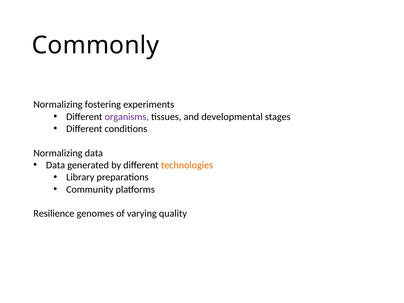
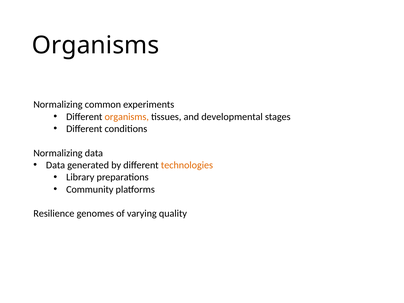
Commonly at (95, 45): Commonly -> Organisms
fostering: fostering -> common
organisms at (127, 117) colour: purple -> orange
